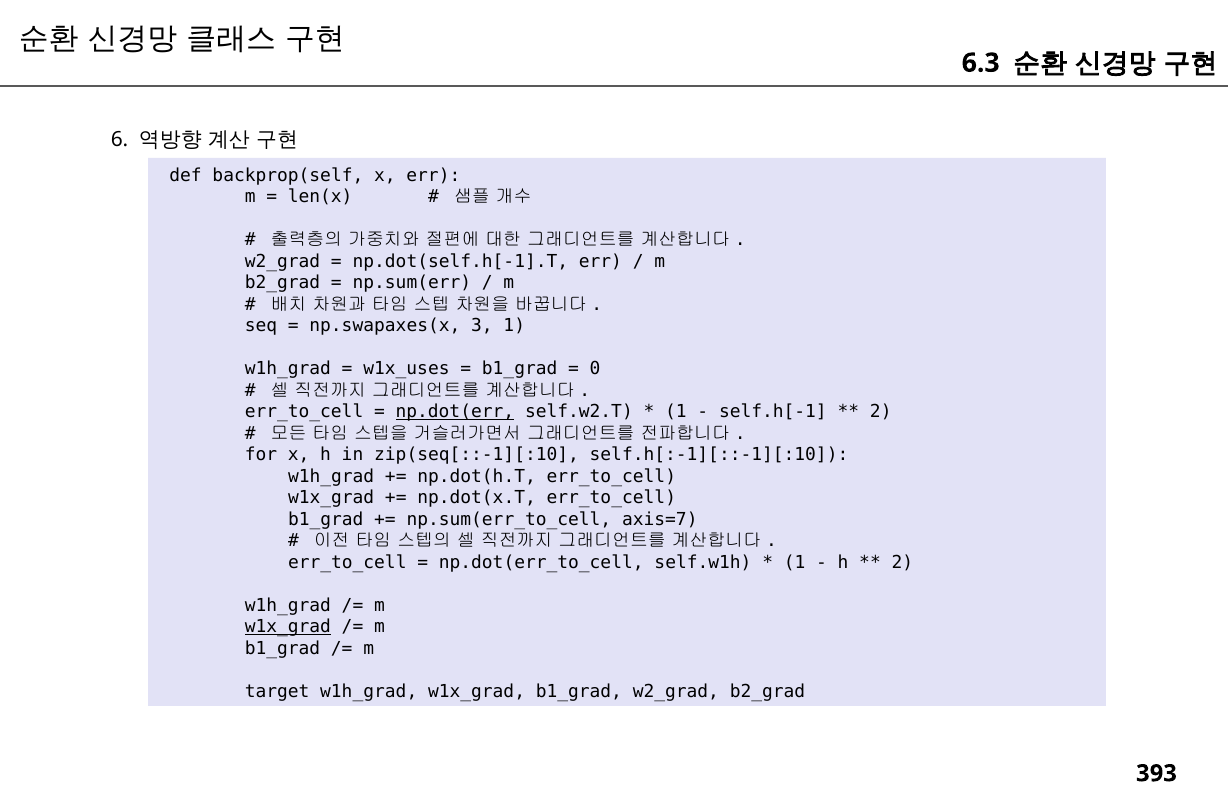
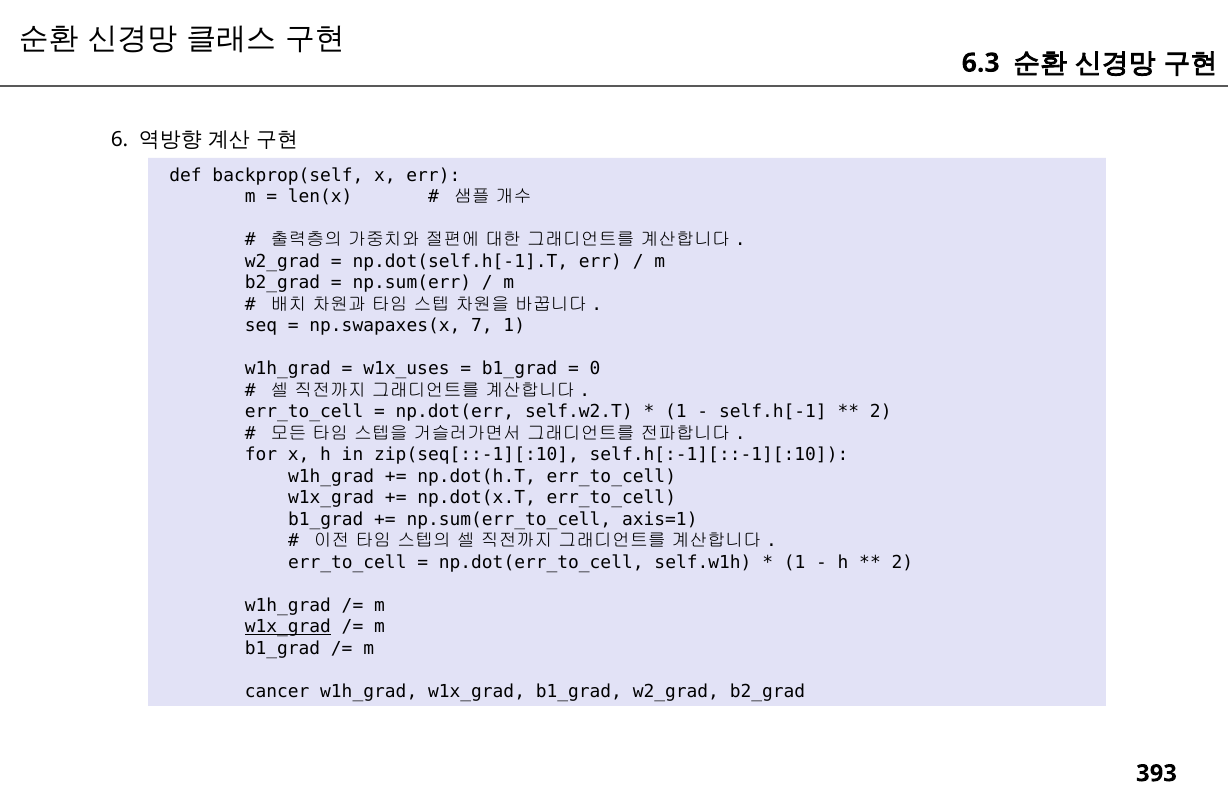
3: 3 -> 7
np.dot(err underline: present -> none
axis=7: axis=7 -> axis=1
target: target -> cancer
